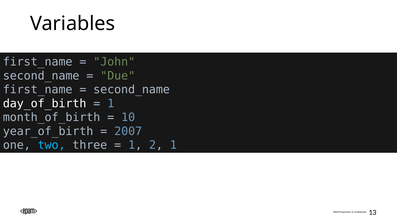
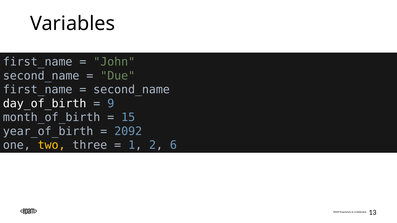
1 at (111, 104): 1 -> 9
10: 10 -> 15
2007: 2007 -> 2092
two colour: light blue -> yellow
2 1: 1 -> 6
